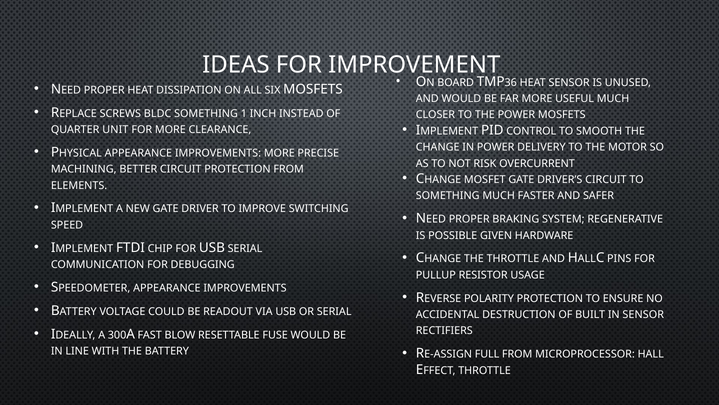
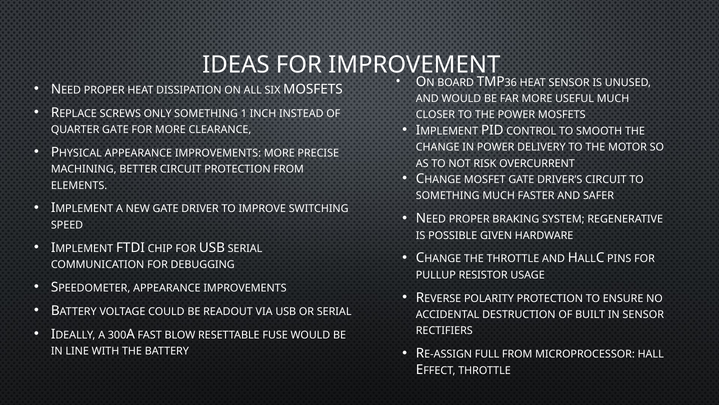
BLDC: BLDC -> ONLY
QUARTER UNIT: UNIT -> GATE
